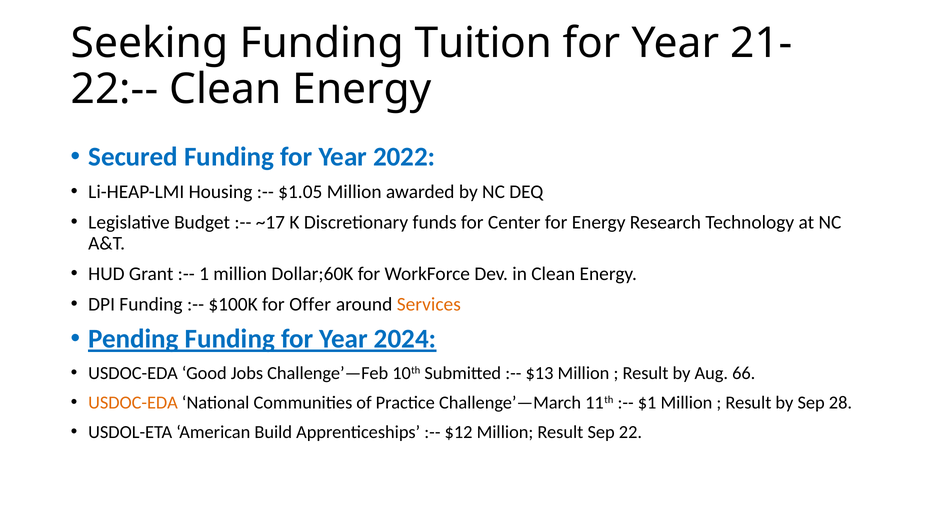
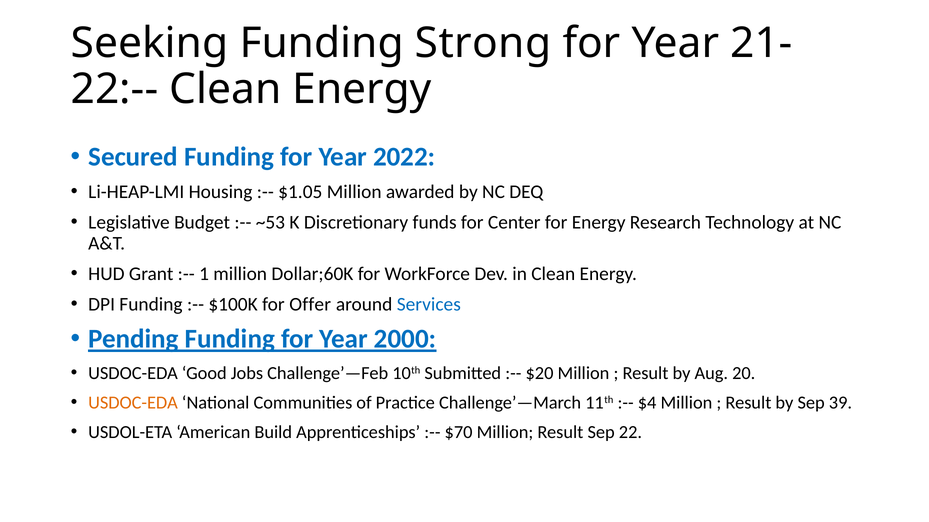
Tuition: Tuition -> Strong
~17: ~17 -> ~53
Services colour: orange -> blue
2024: 2024 -> 2000
$13: $13 -> $20
66: 66 -> 20
$1: $1 -> $4
28: 28 -> 39
$12: $12 -> $70
